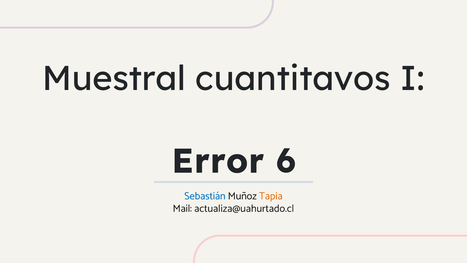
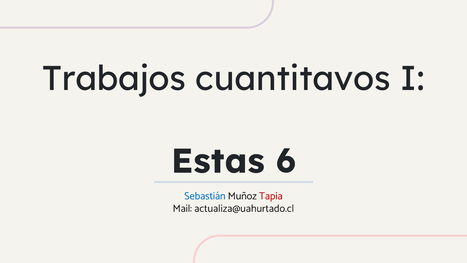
Muestral: Muestral -> Trabajos
Error: Error -> Estas
Tapia colour: orange -> red
